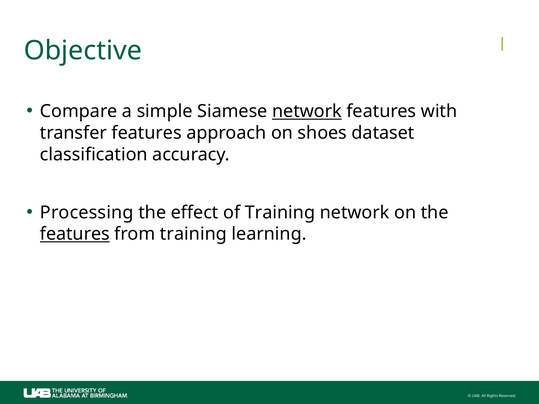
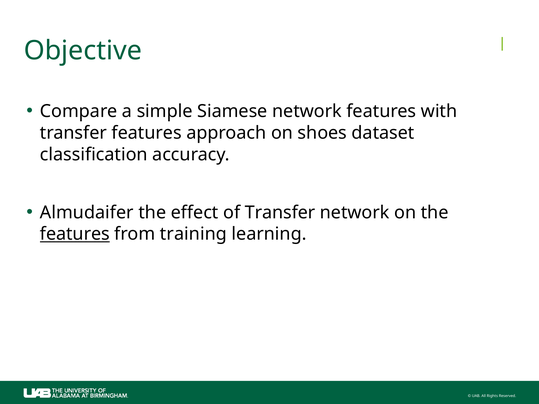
network at (307, 111) underline: present -> none
Processing: Processing -> Almudaifer
of Training: Training -> Transfer
